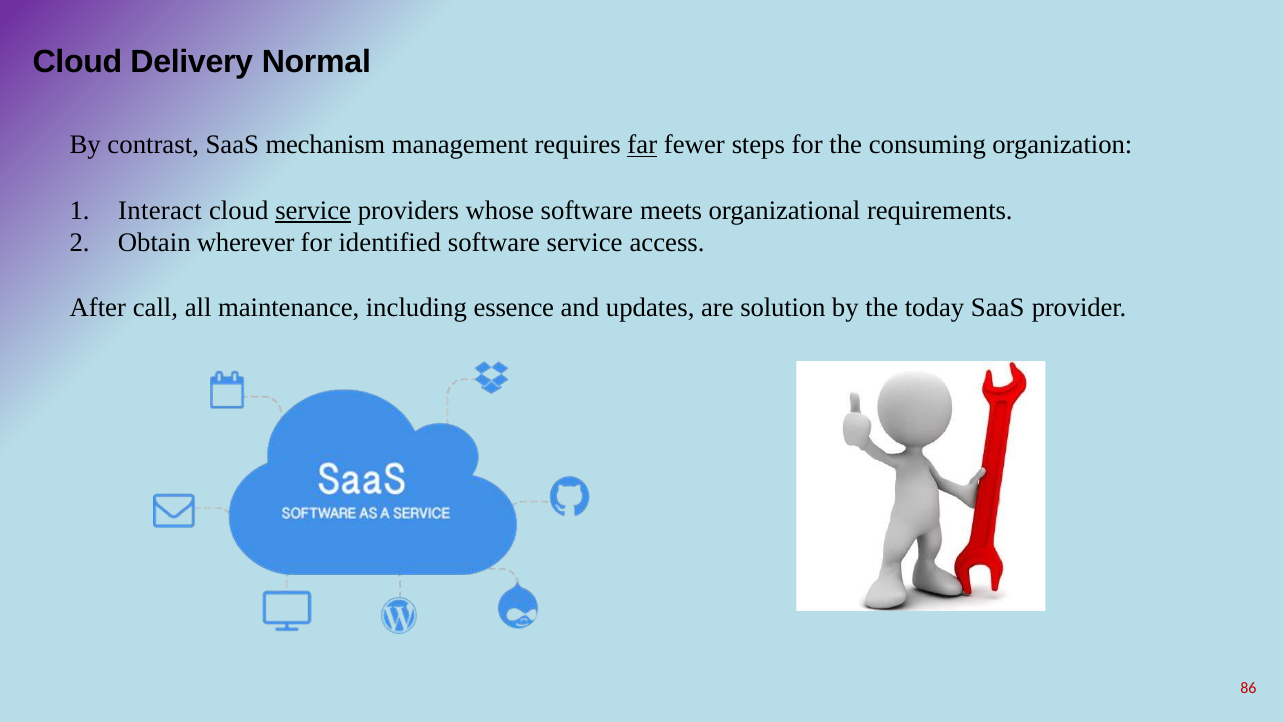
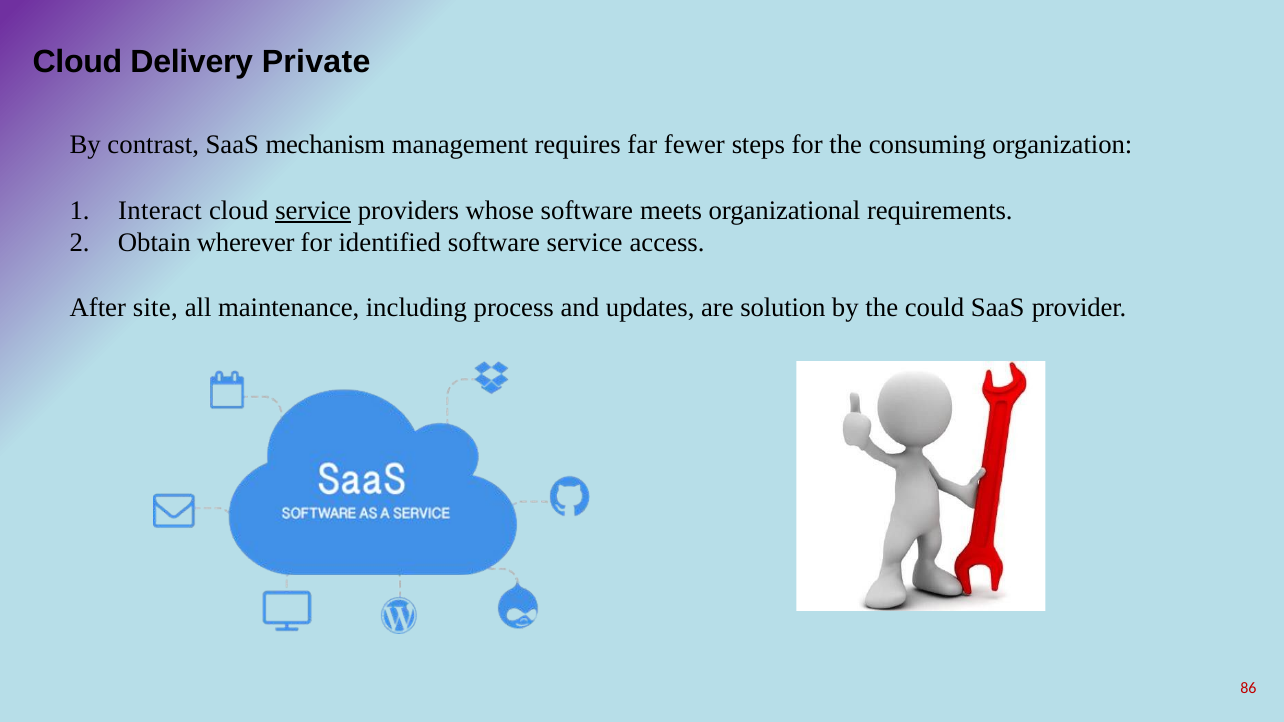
Normal: Normal -> Private
far underline: present -> none
call: call -> site
essence: essence -> process
today: today -> could
